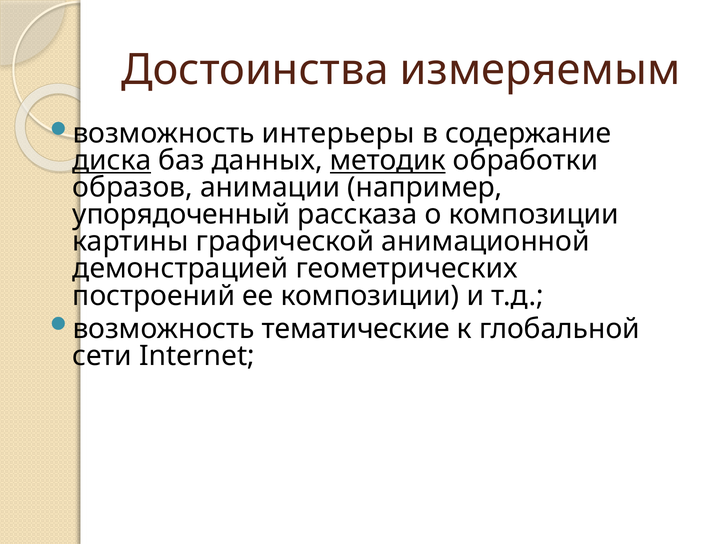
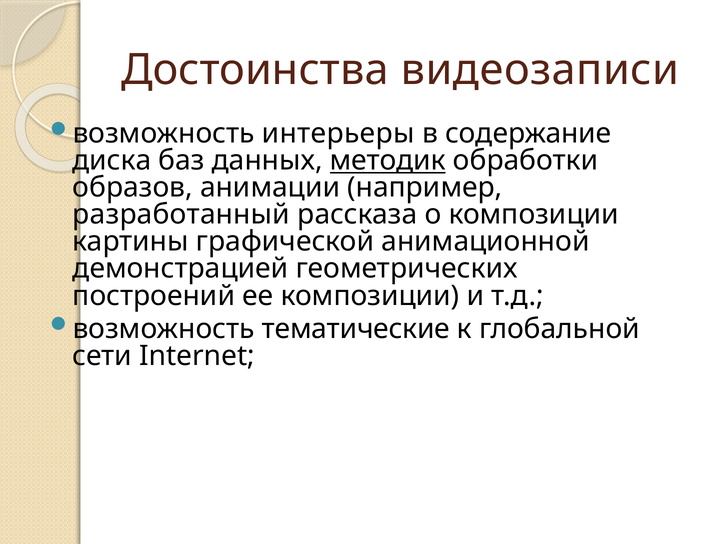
измеряемым: измеряемым -> видеозаписи
диска underline: present -> none
упорядоченный: упорядоченный -> разработанный
